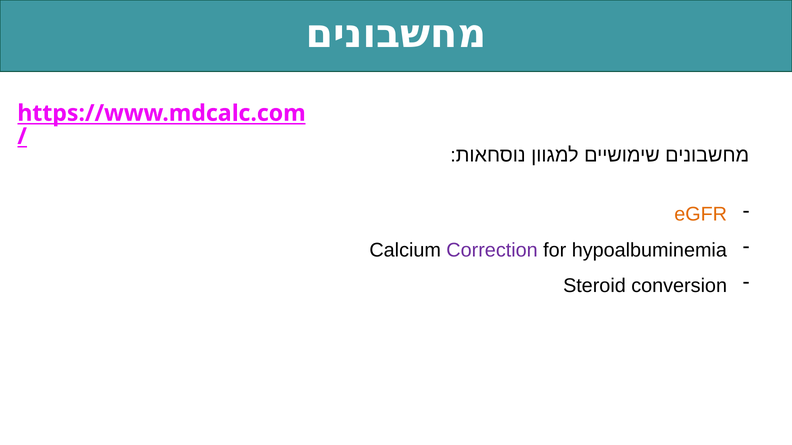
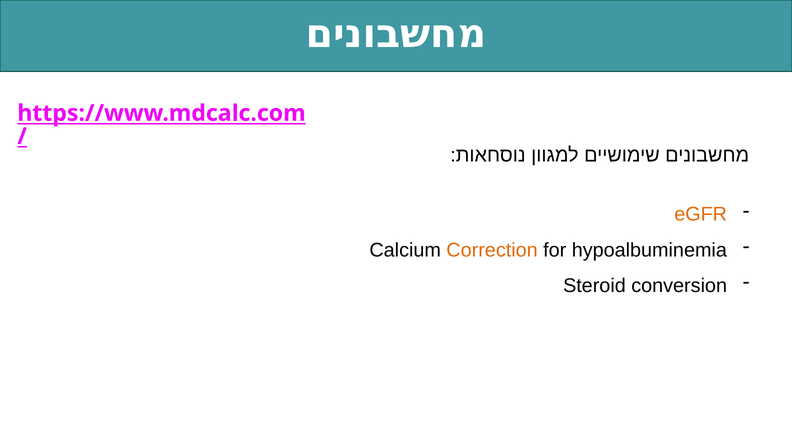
Correction colour: purple -> orange
